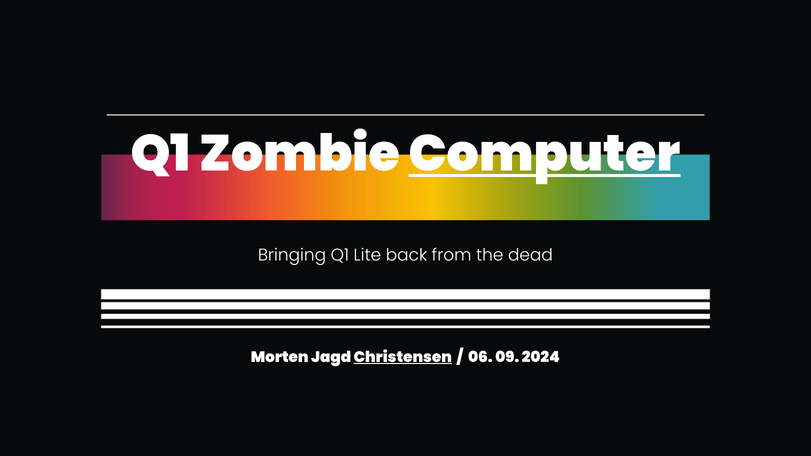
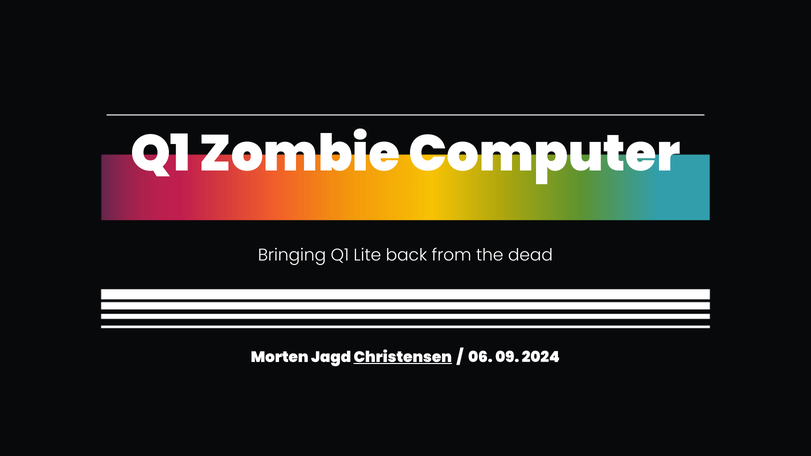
Computer underline: present -> none
